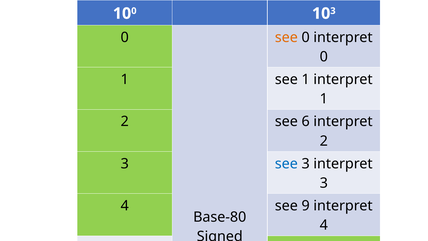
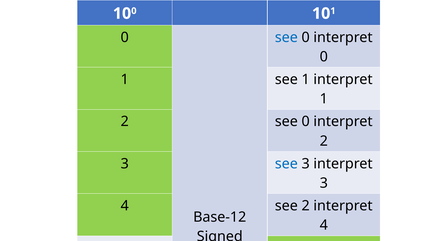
3 at (333, 11): 3 -> 1
see at (286, 37) colour: orange -> blue
2 see 6: 6 -> 0
4 see 9: 9 -> 2
Base-80: Base-80 -> Base-12
